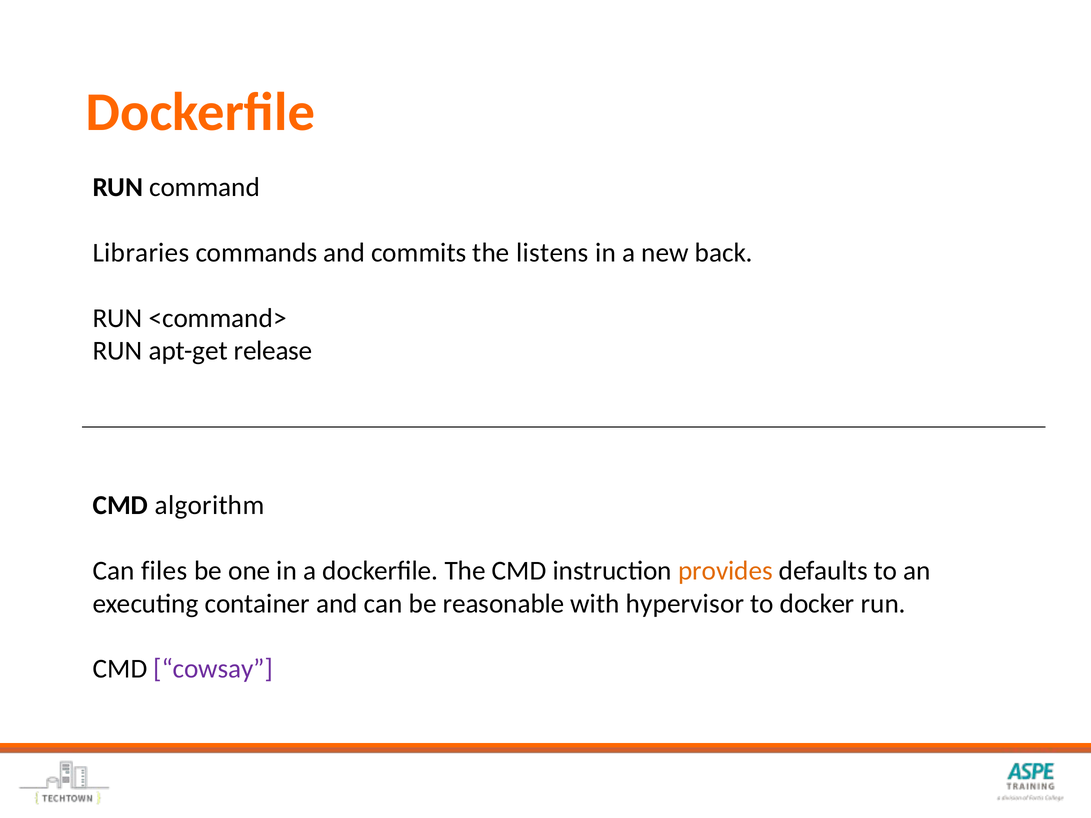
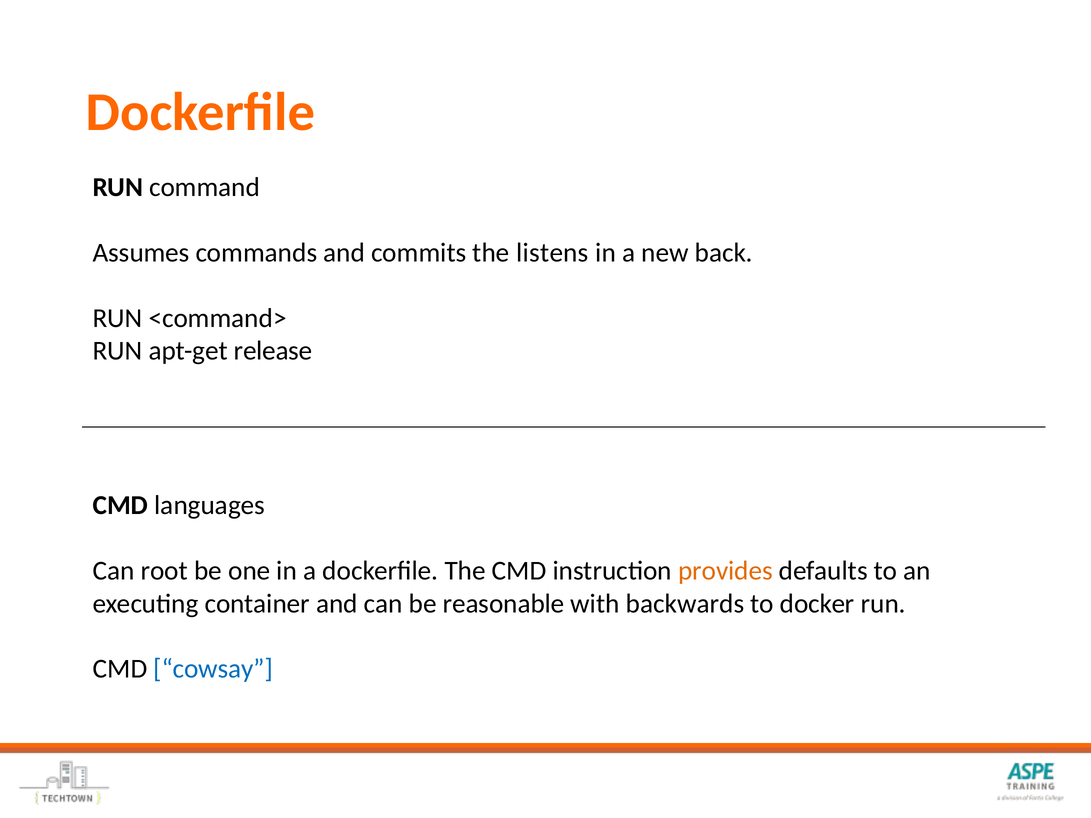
Libraries: Libraries -> Assumes
algorithm: algorithm -> languages
files: files -> root
hypervisor: hypervisor -> backwards
cowsay colour: purple -> blue
